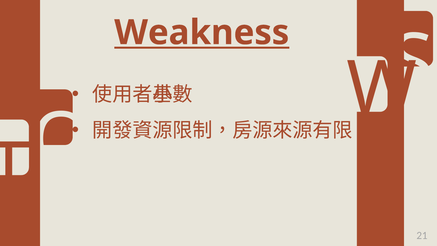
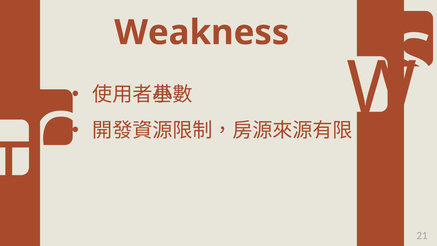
Weakness underline: present -> none
